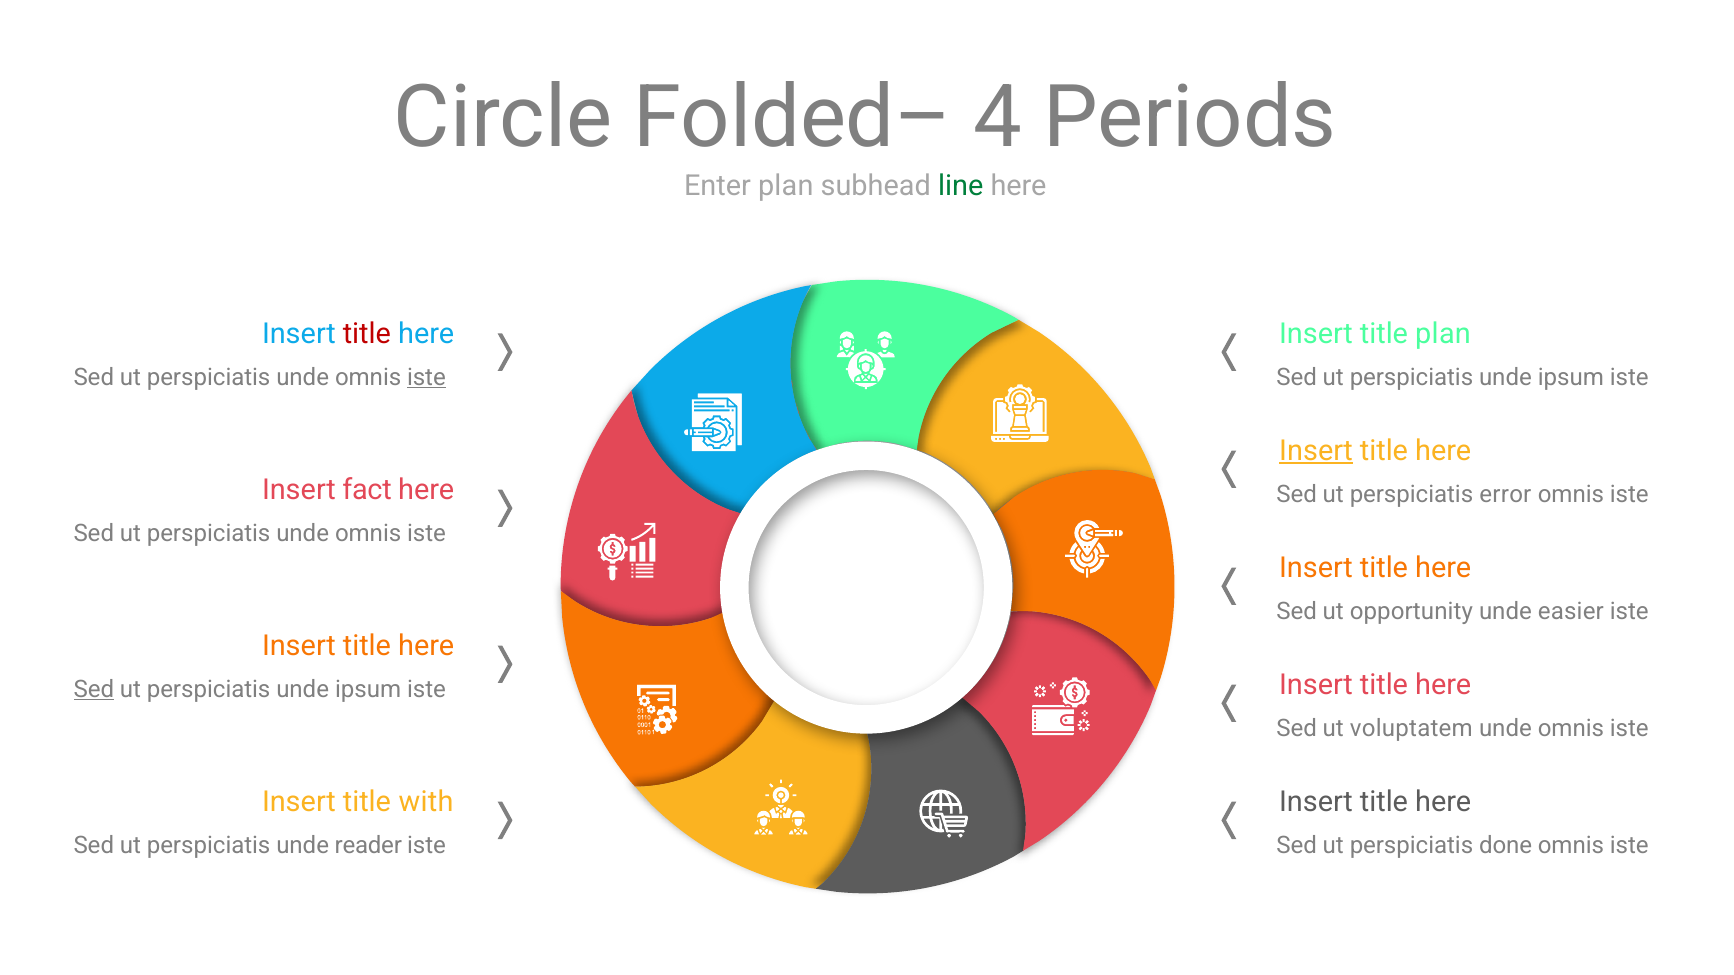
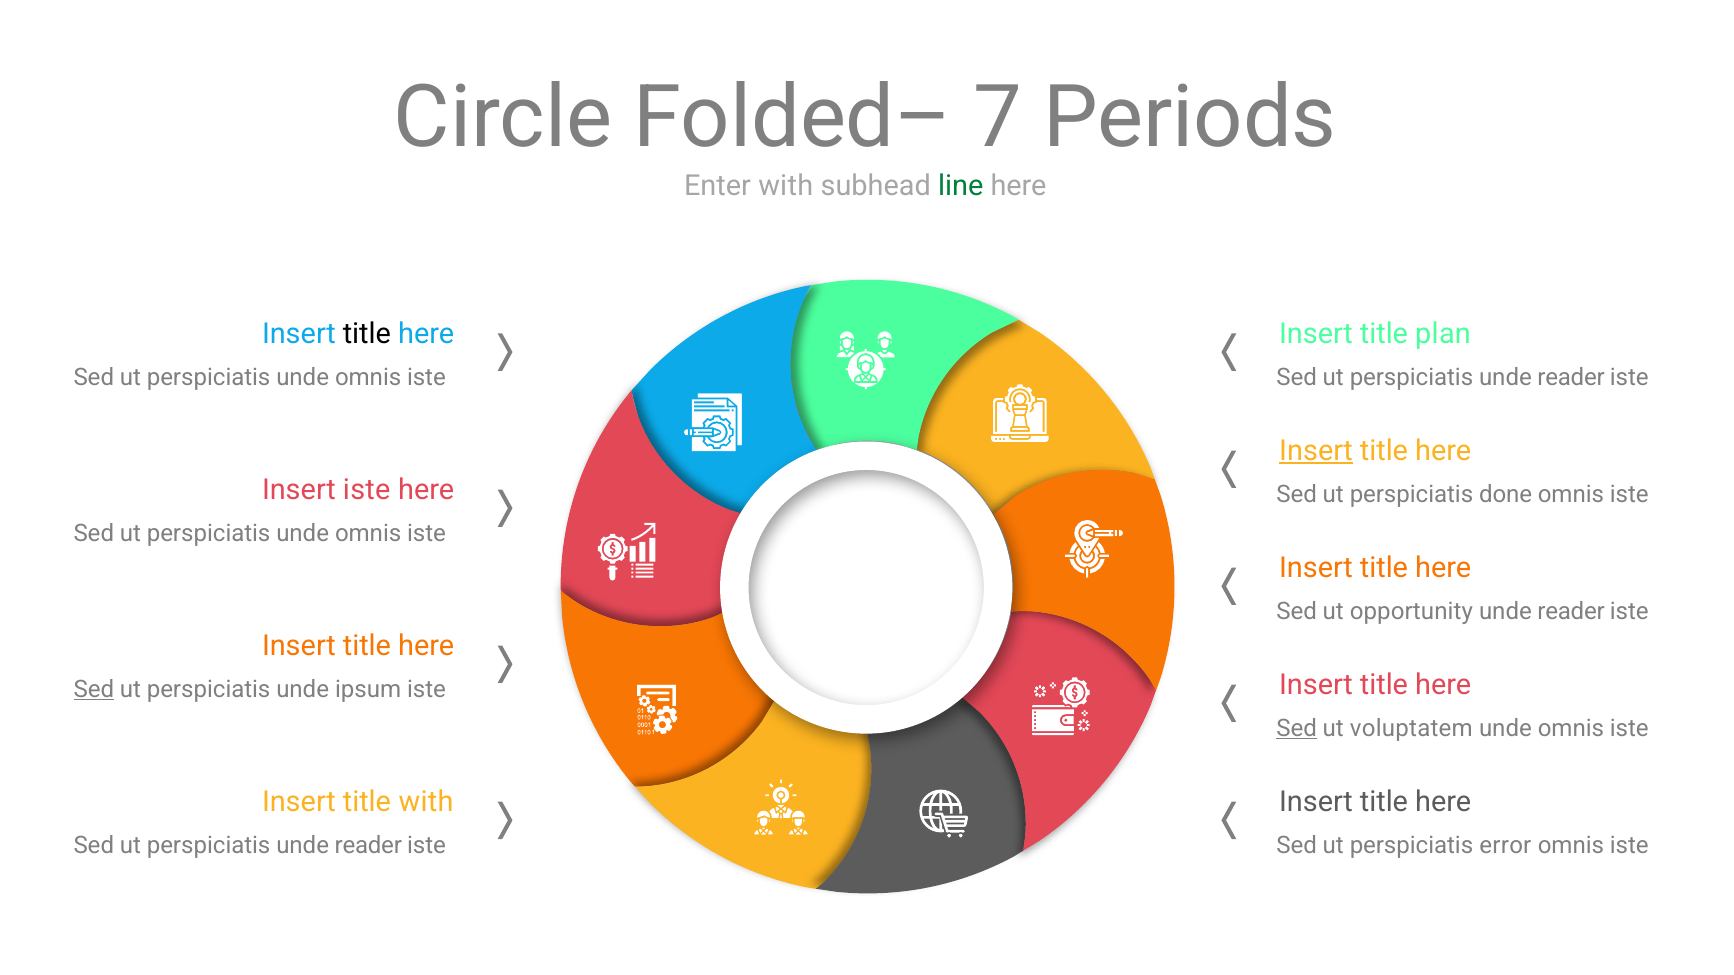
4: 4 -> 7
Enter plan: plan -> with
title at (367, 334) colour: red -> black
iste at (426, 377) underline: present -> none
ipsum at (1571, 377): ipsum -> reader
Insert fact: fact -> iste
error: error -> done
easier at (1571, 611): easier -> reader
Sed at (1297, 729) underline: none -> present
done: done -> error
